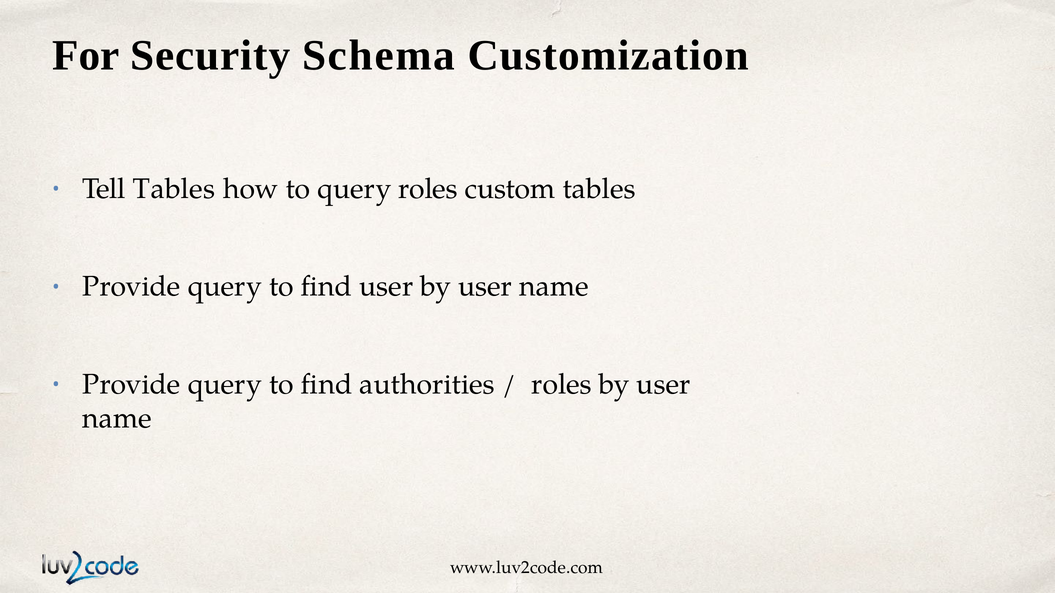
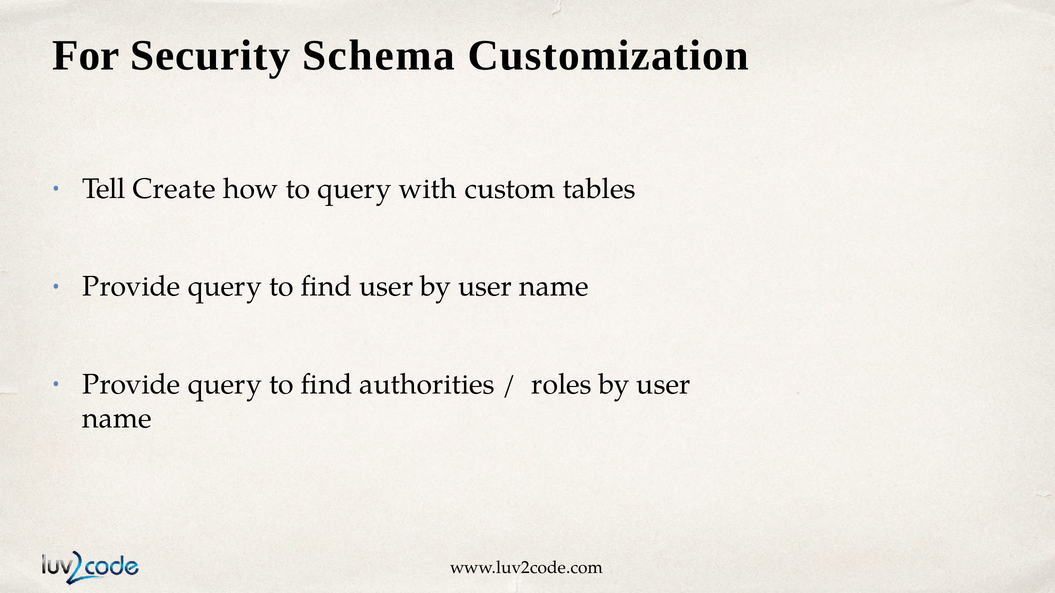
Tell Tables: Tables -> Create
query roles: roles -> with
